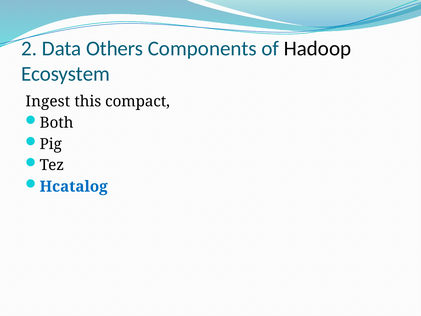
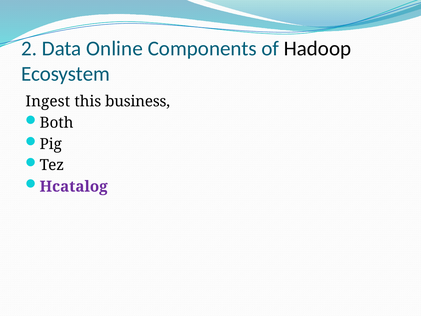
Others: Others -> Online
compact: compact -> business
Hcatalog colour: blue -> purple
